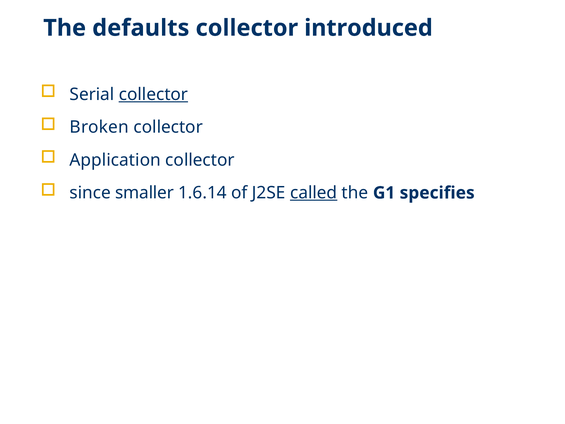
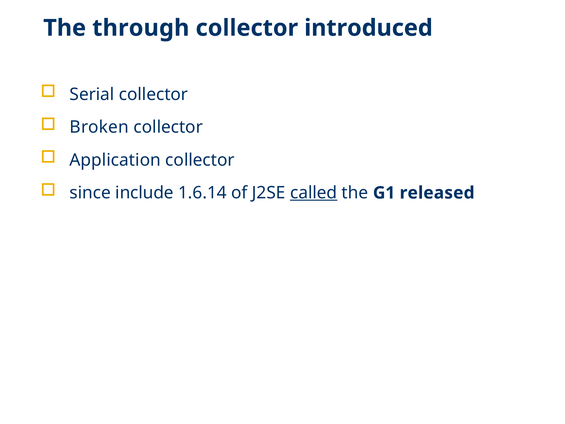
defaults: defaults -> through
collector at (153, 94) underline: present -> none
smaller: smaller -> include
specifies: specifies -> released
